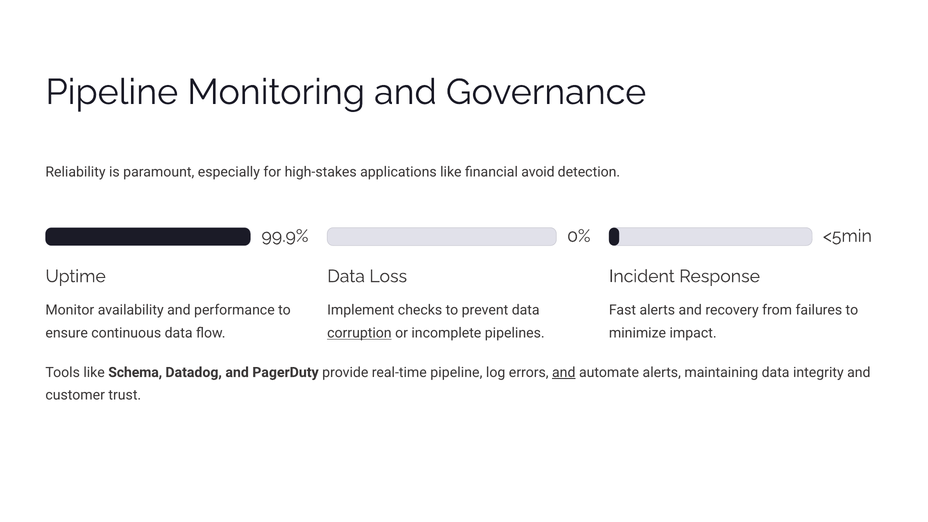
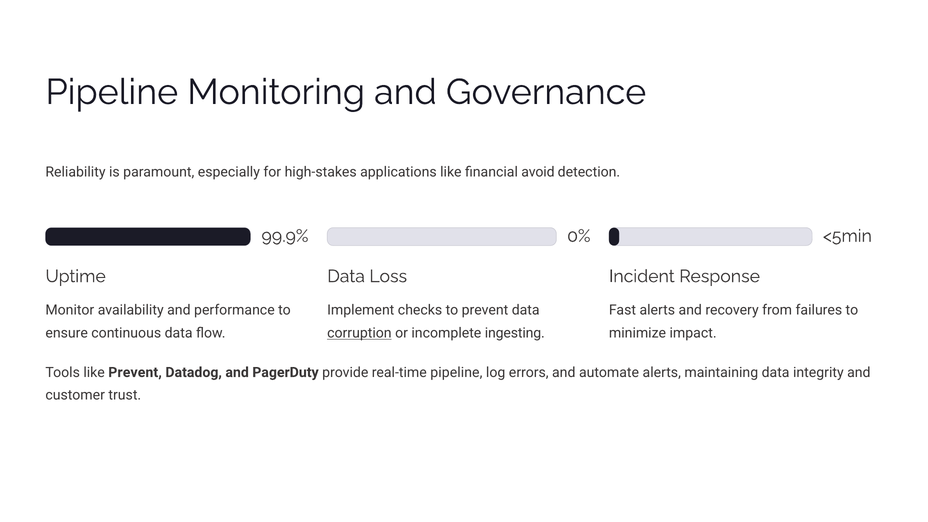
pipelines: pipelines -> ingesting
like Schema: Schema -> Prevent
and at (564, 372) underline: present -> none
